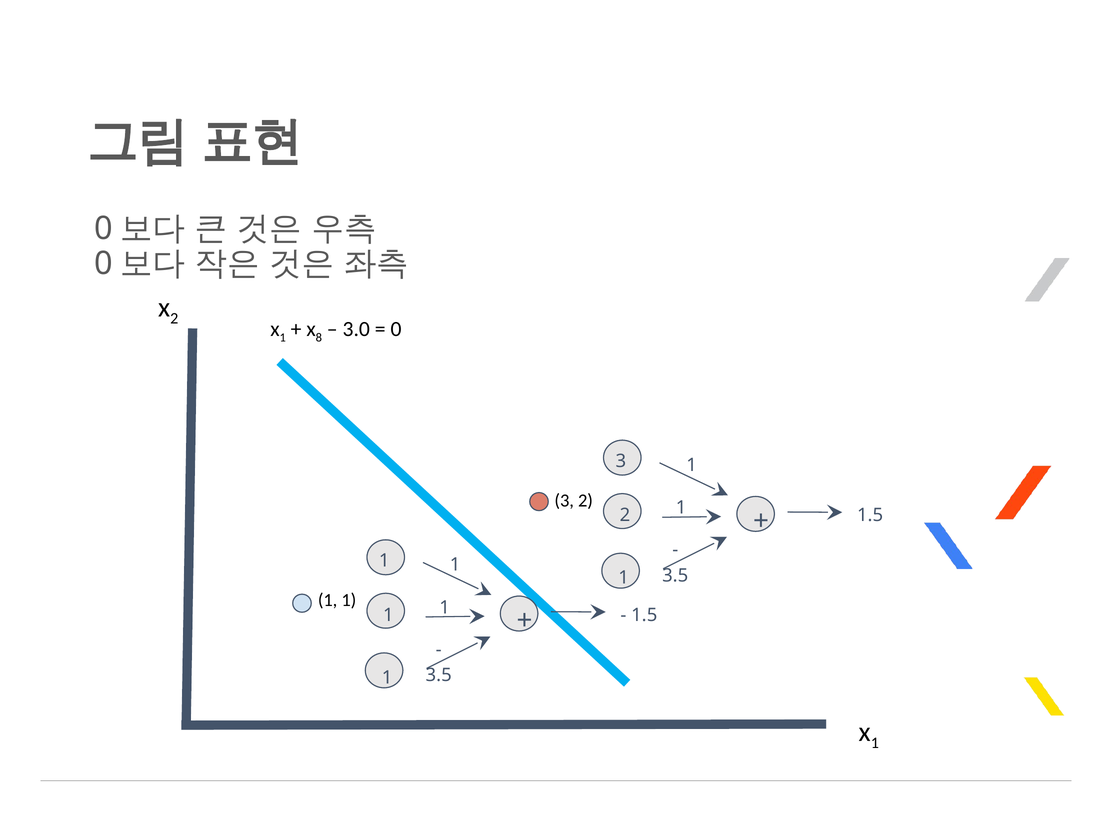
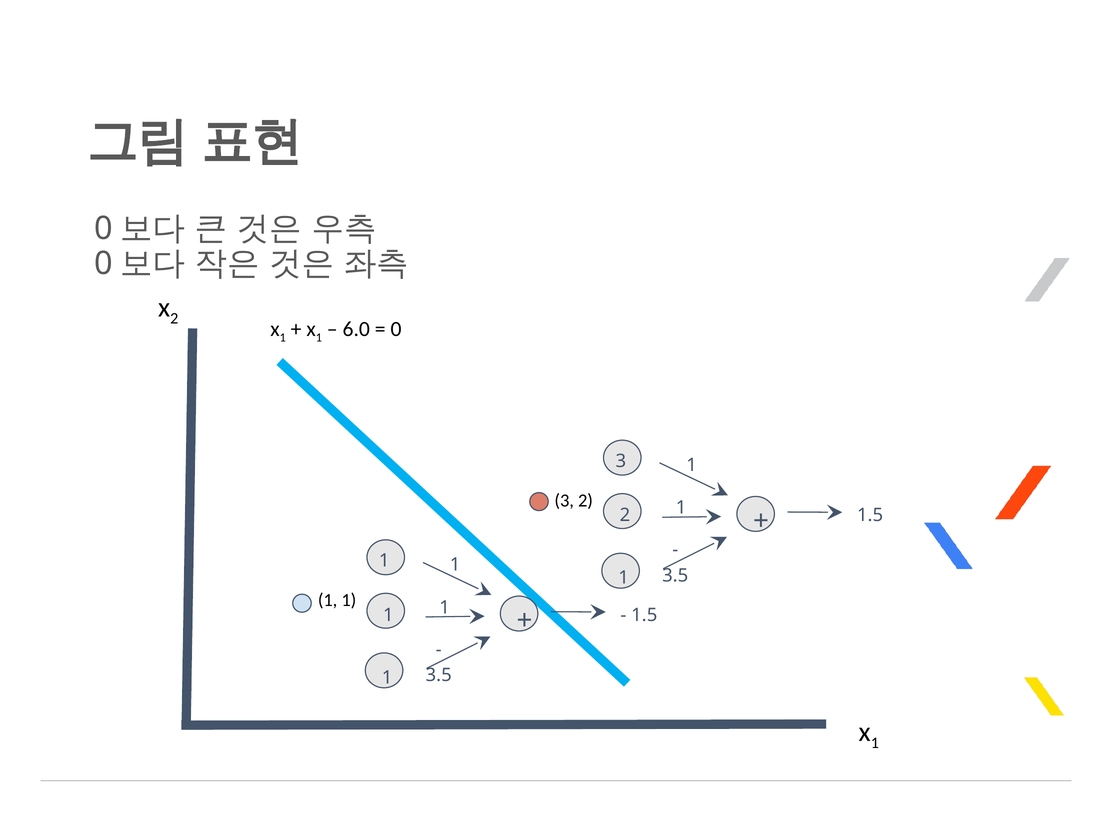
8 at (319, 337): 8 -> 1
3.0: 3.0 -> 6.0
